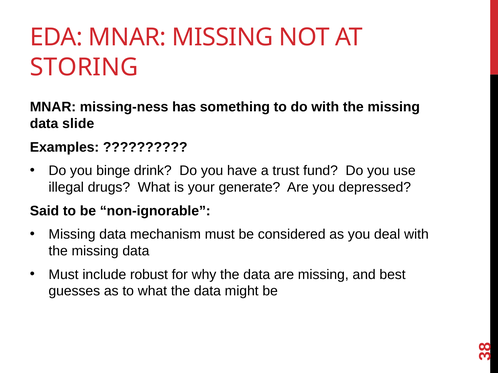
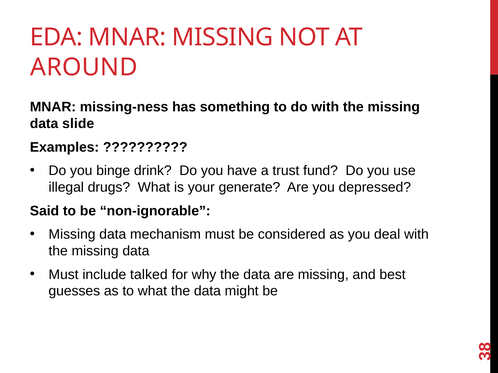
STORING: STORING -> AROUND
robust: robust -> talked
